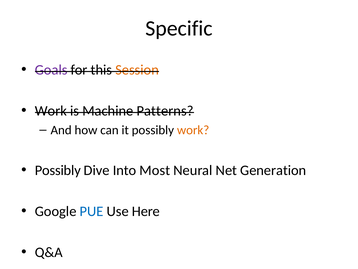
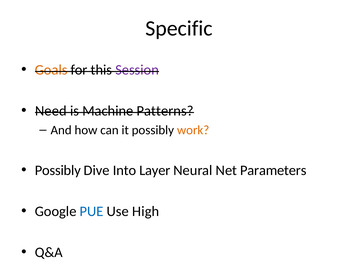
Goals colour: purple -> orange
Session colour: orange -> purple
Work at (51, 111): Work -> Need
Most: Most -> Layer
Generation: Generation -> Parameters
Here: Here -> High
